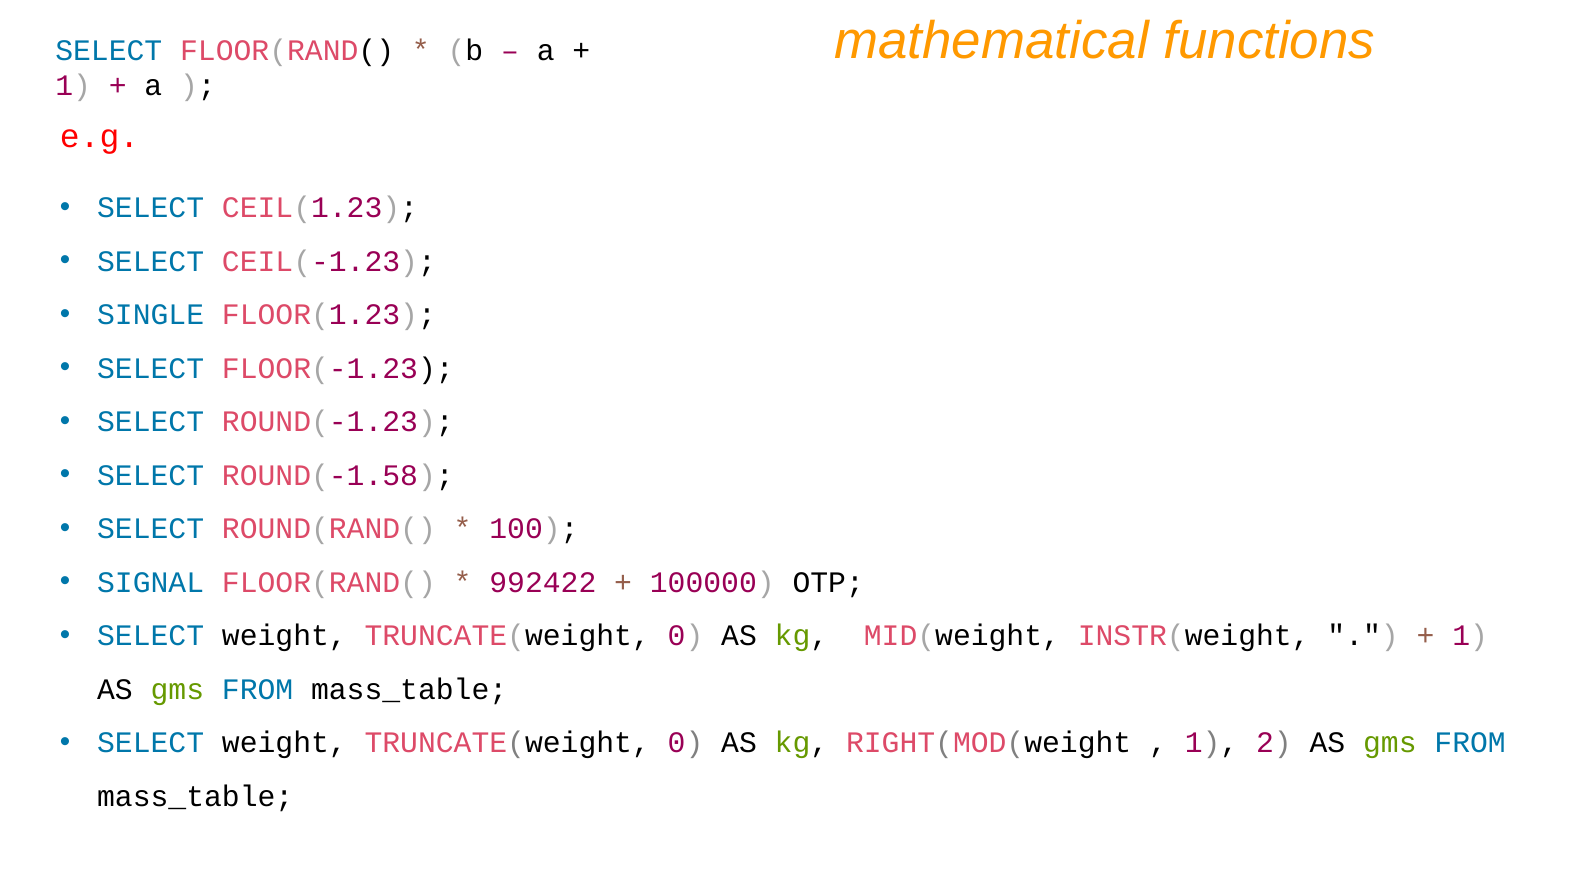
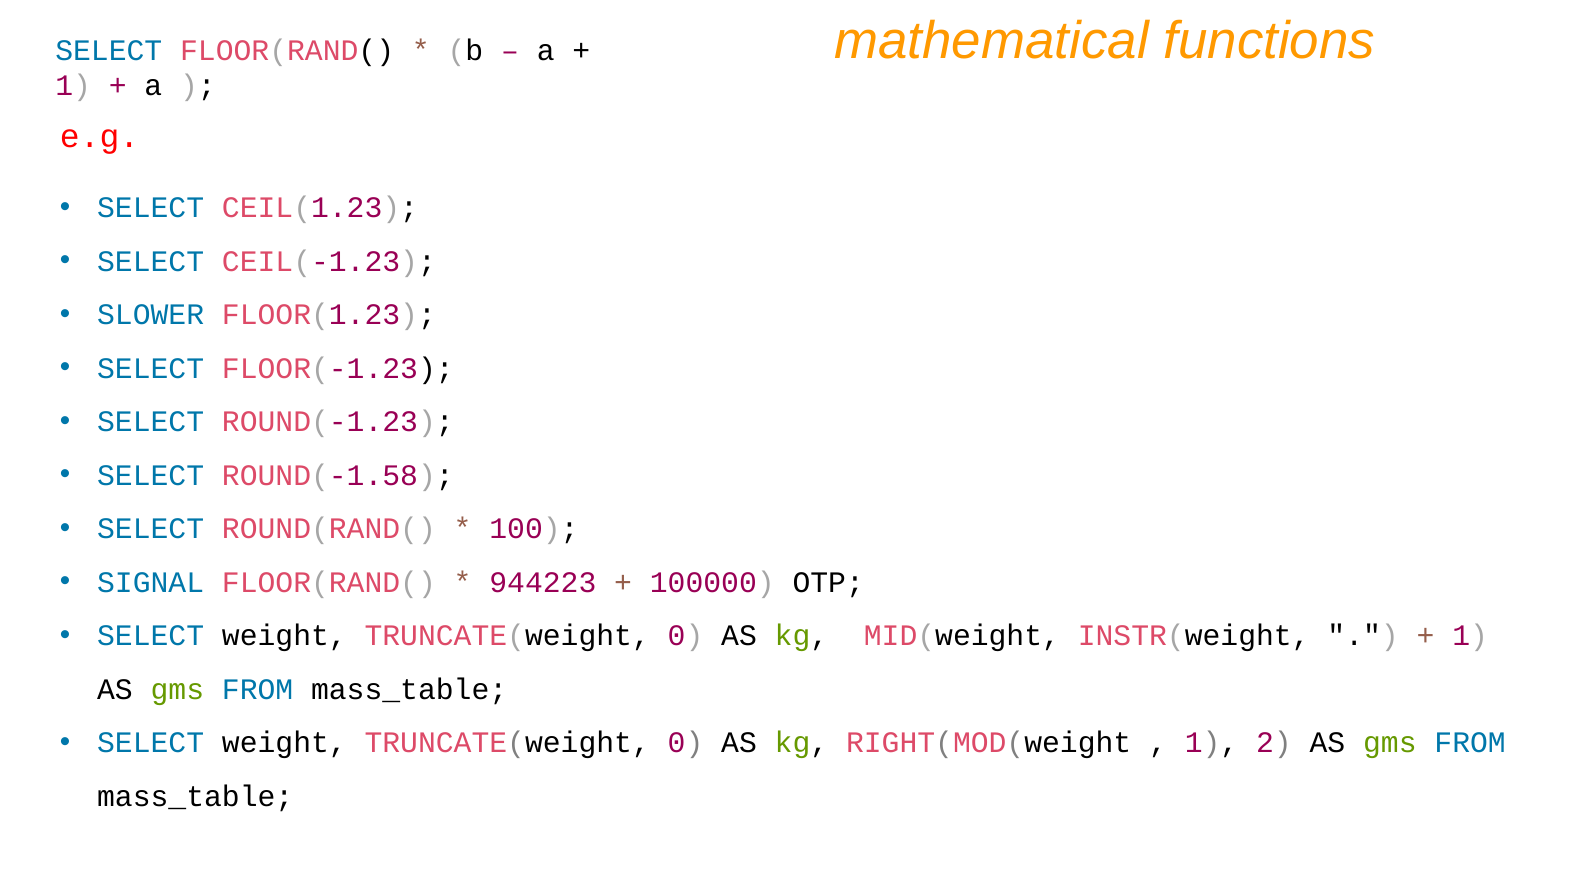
SINGLE: SINGLE -> SLOWER
992422: 992422 -> 944223
